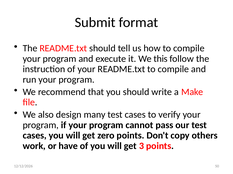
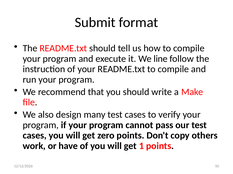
this: this -> line
3: 3 -> 1
